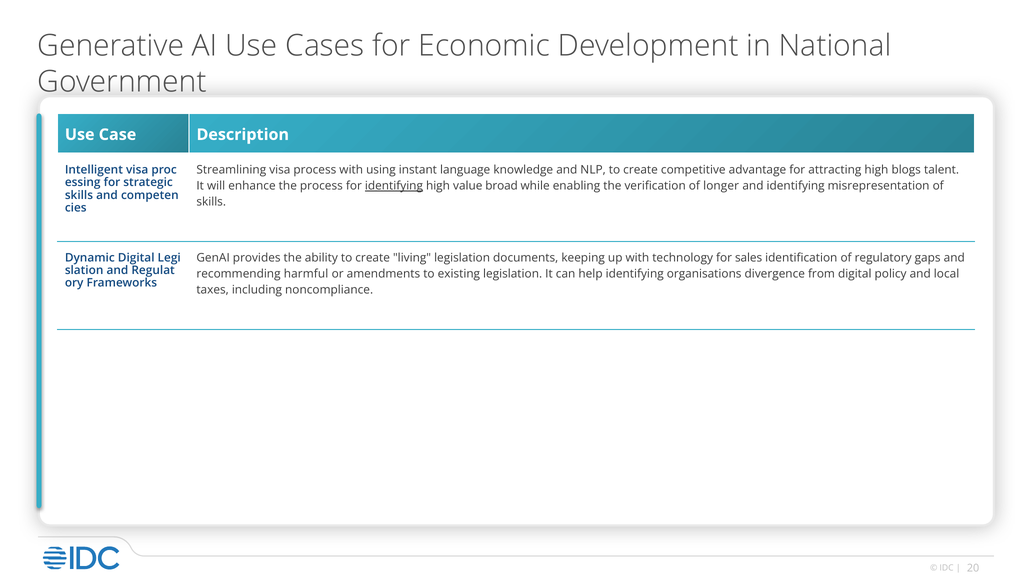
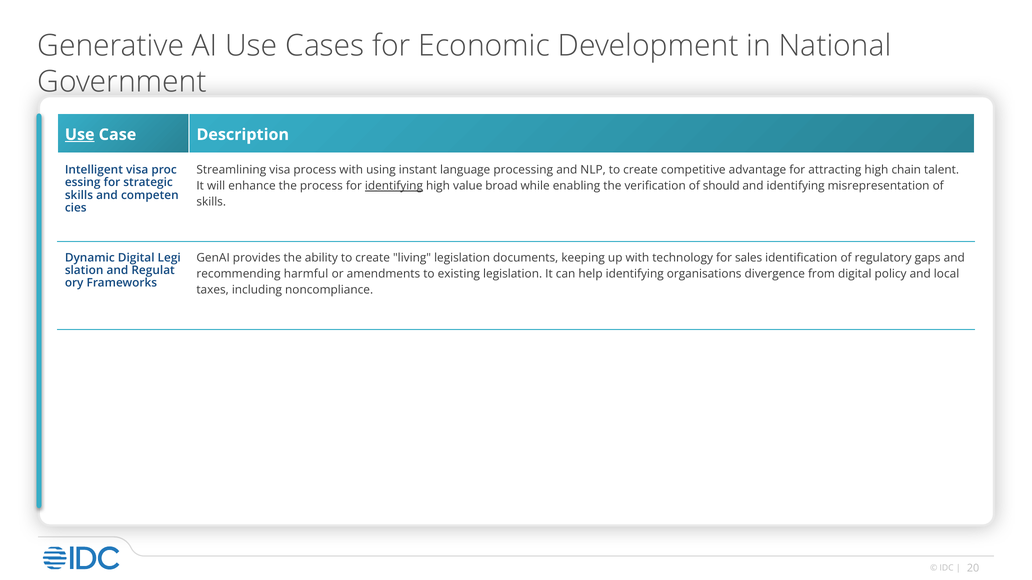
Use at (80, 135) underline: none -> present
knowledge: knowledge -> processing
blogs: blogs -> chain
longer: longer -> should
